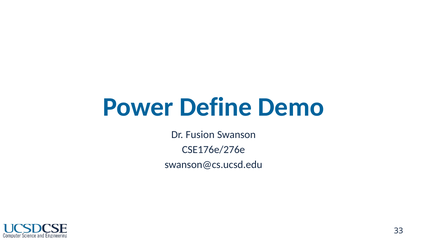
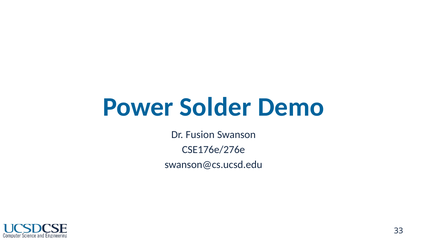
Define: Define -> Solder
